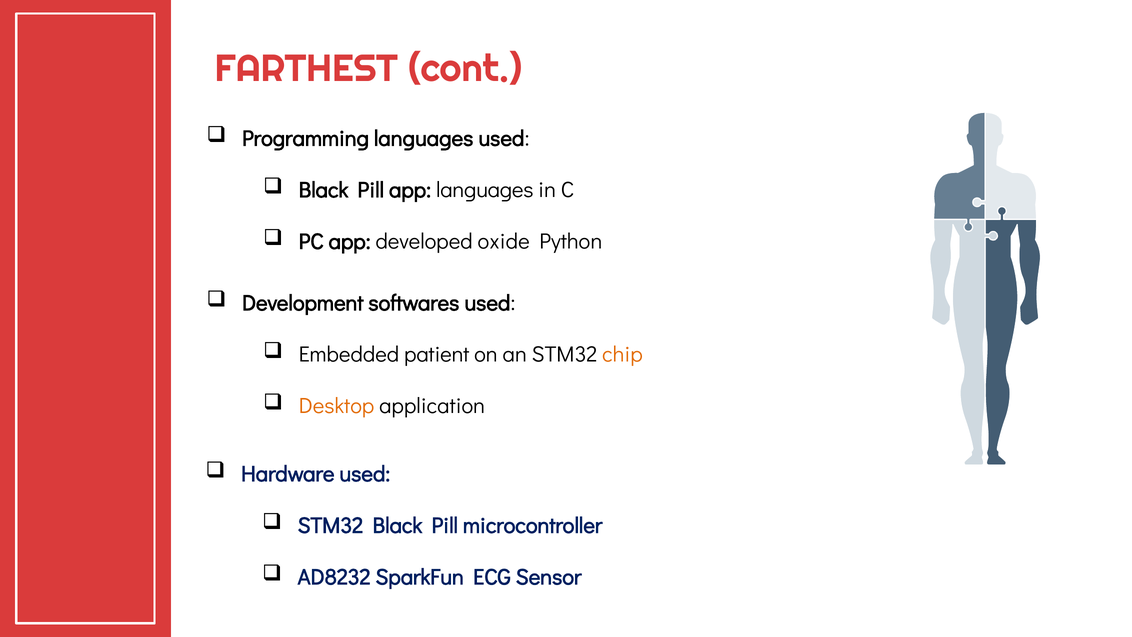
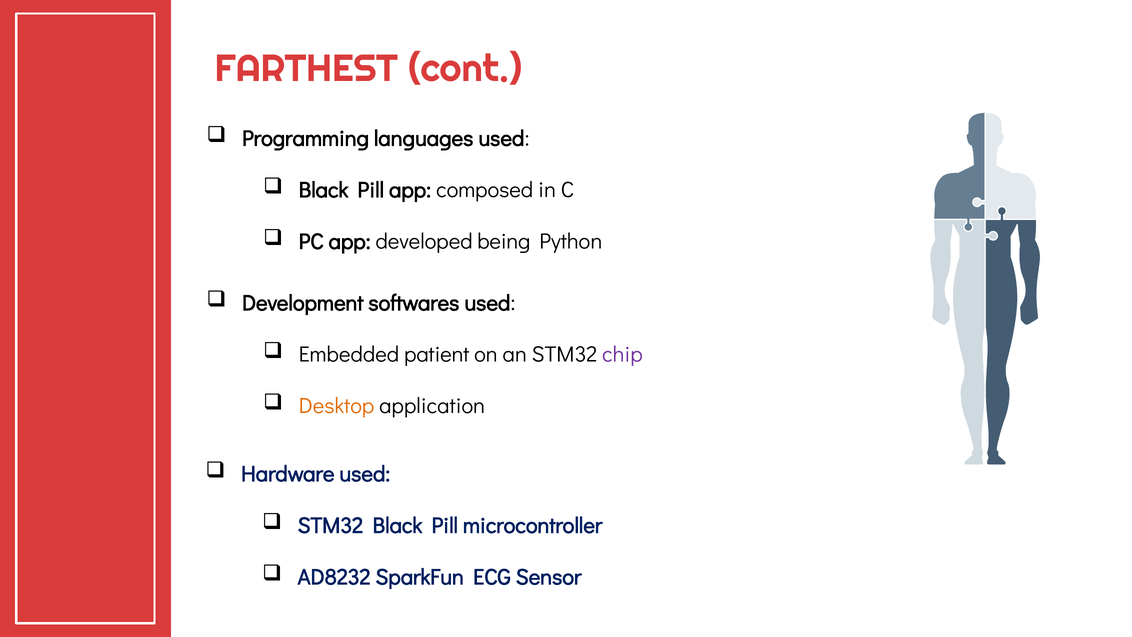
app languages: languages -> composed
oxide: oxide -> being
chip colour: orange -> purple
